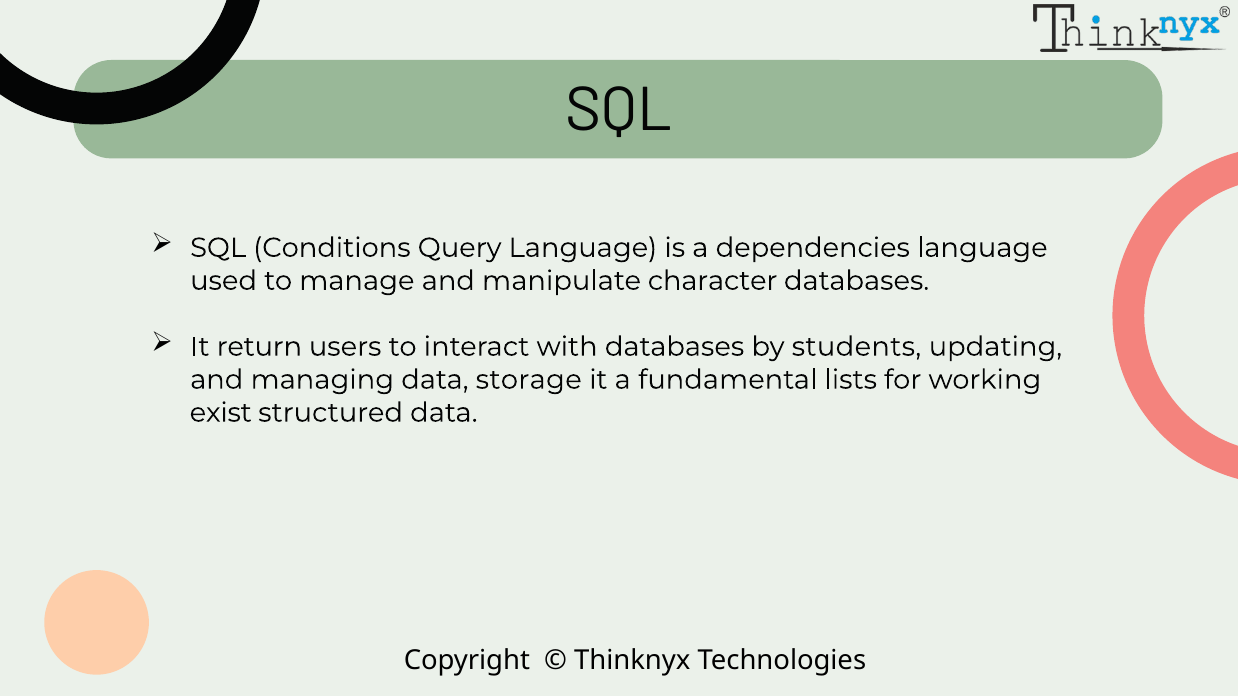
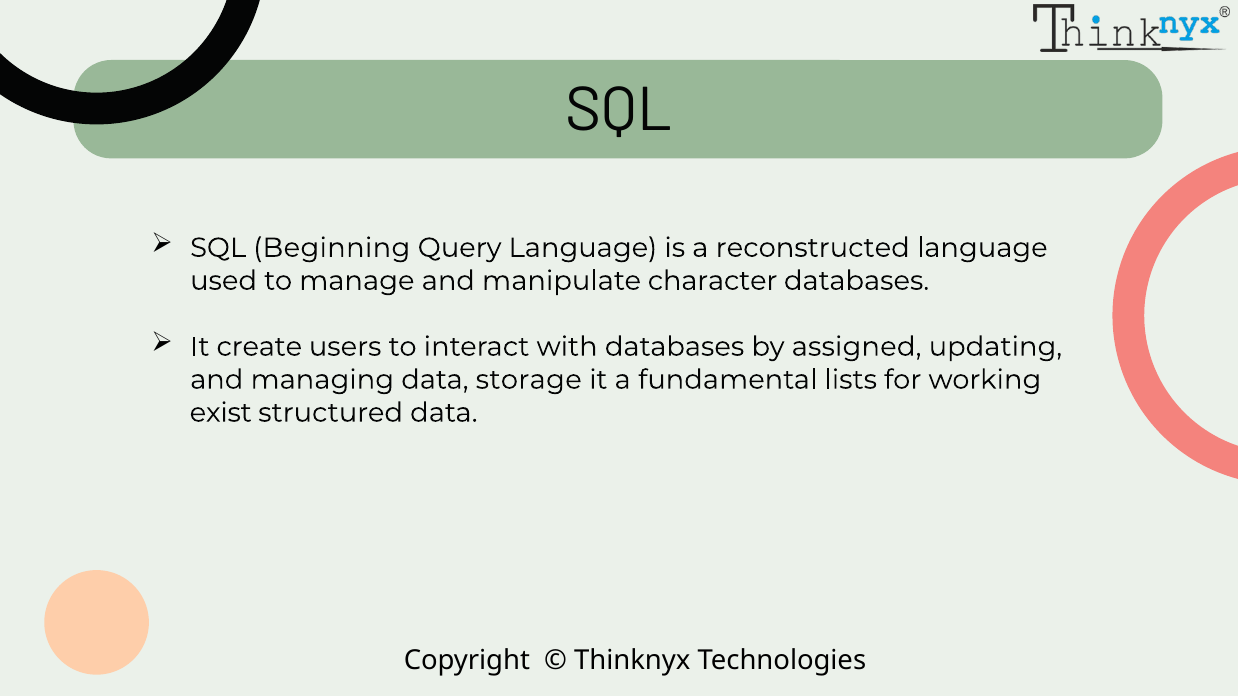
Conditions: Conditions -> Beginning
dependencies: dependencies -> reconstructed
return: return -> create
students: students -> assigned
